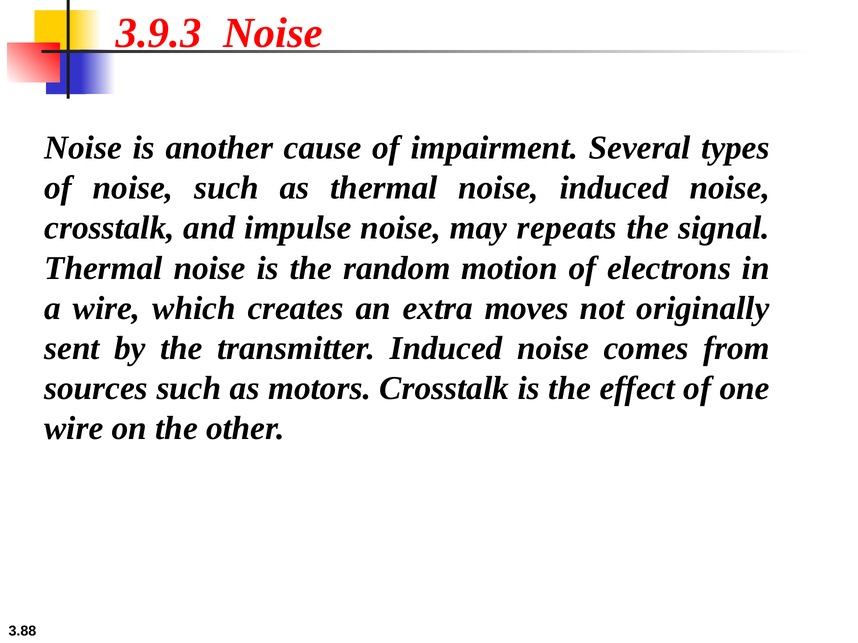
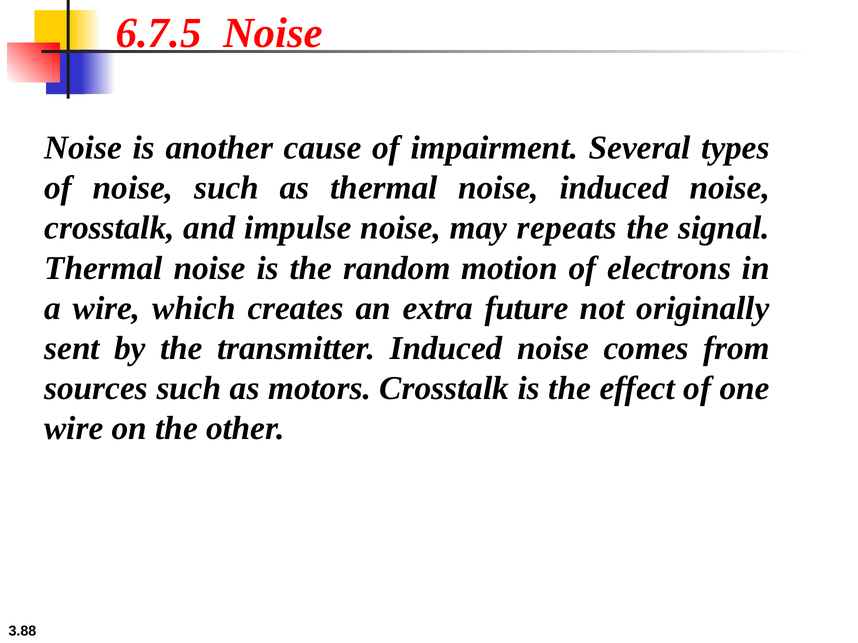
3.9.3: 3.9.3 -> 6.7.5
moves: moves -> future
